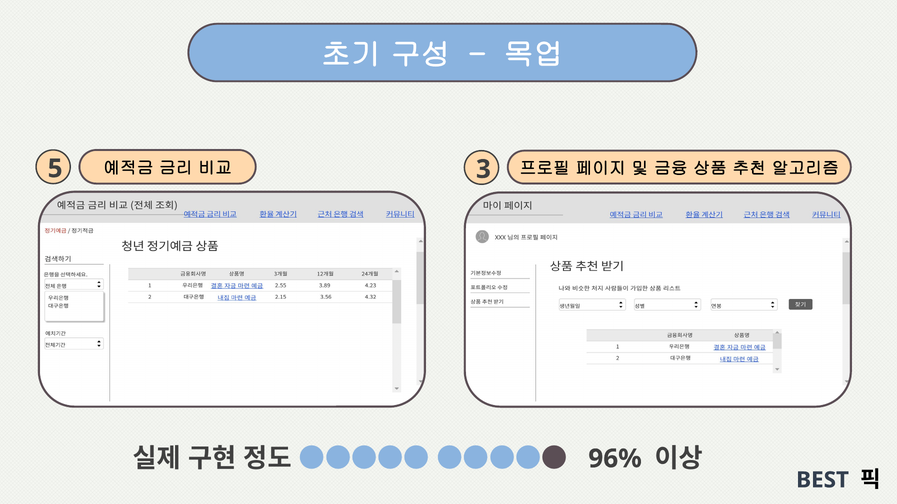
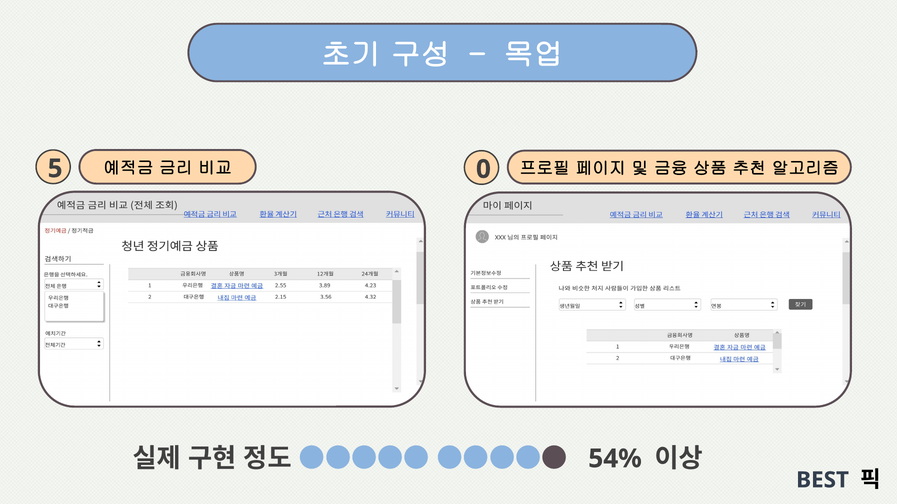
3: 3 -> 0
96%: 96% -> 54%
